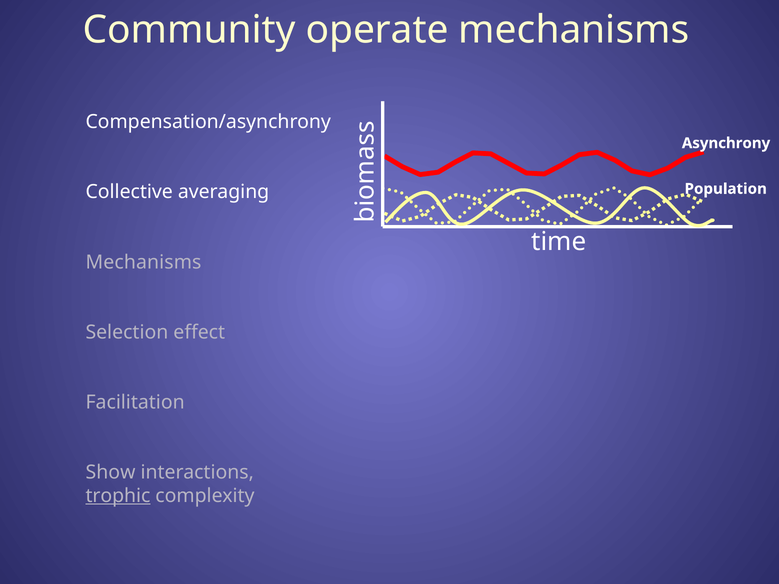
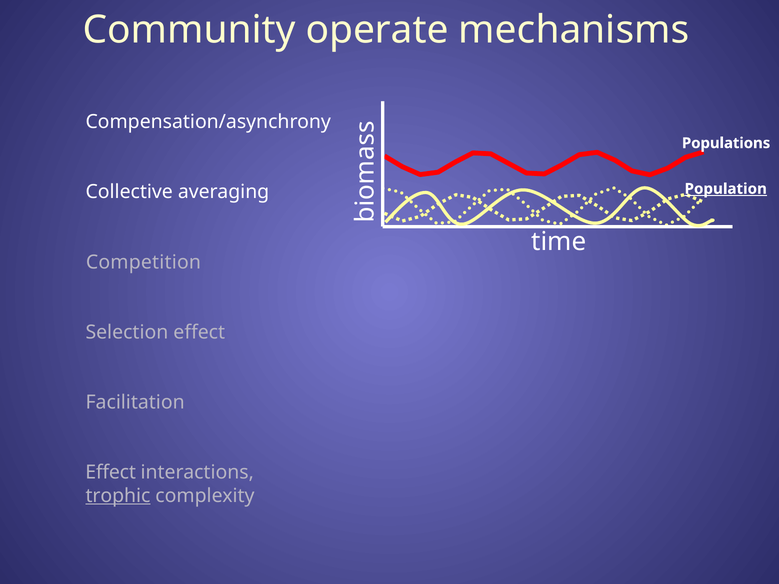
Asynchrony: Asynchrony -> Populations
Population underline: none -> present
Mechanisms at (143, 262): Mechanisms -> Competition
Show at (111, 473): Show -> Effect
